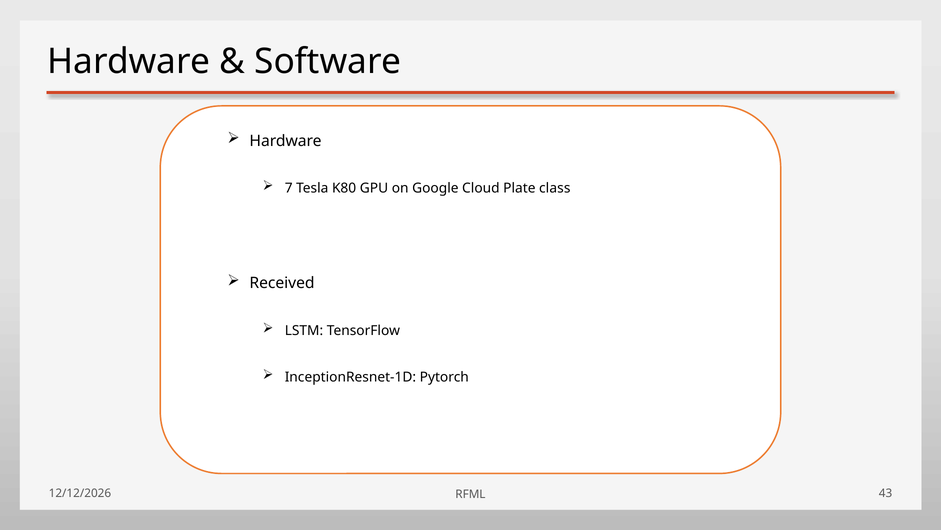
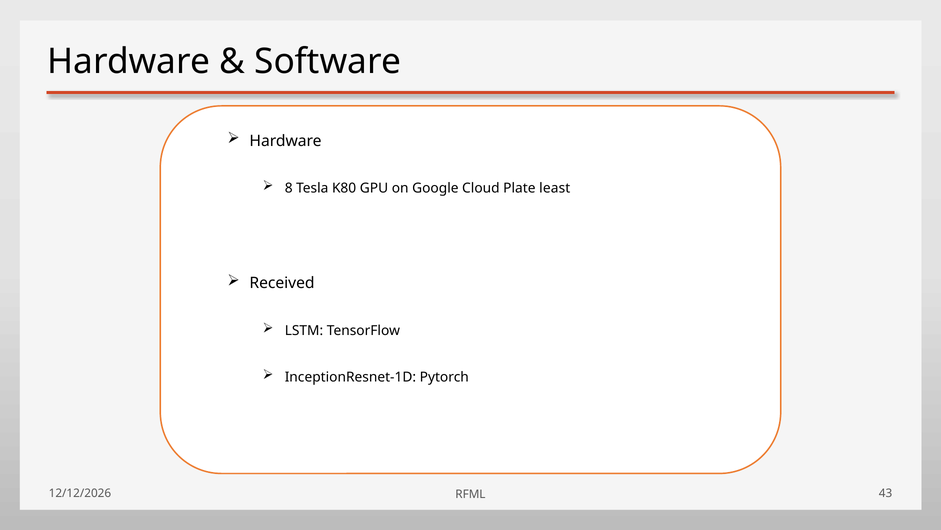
7: 7 -> 8
class: class -> least
